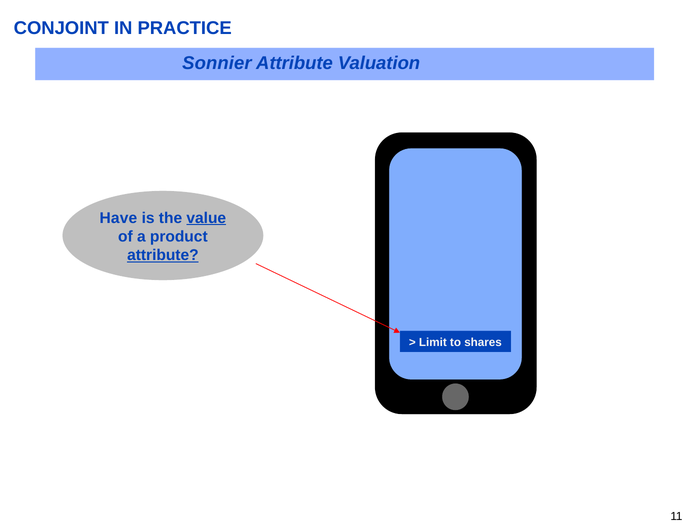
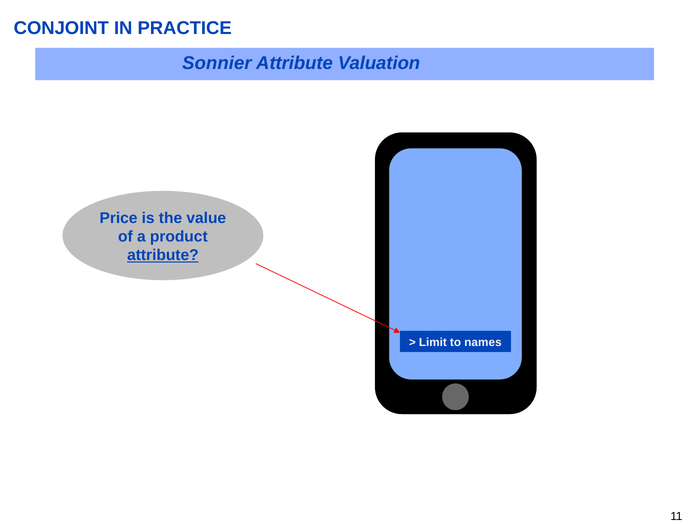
Have: Have -> Price
value underline: present -> none
shares: shares -> names
